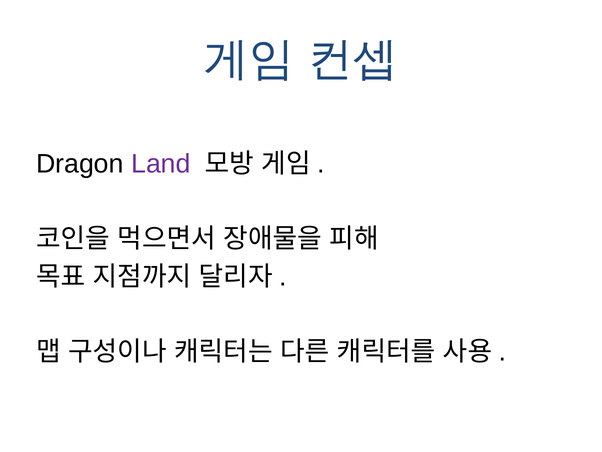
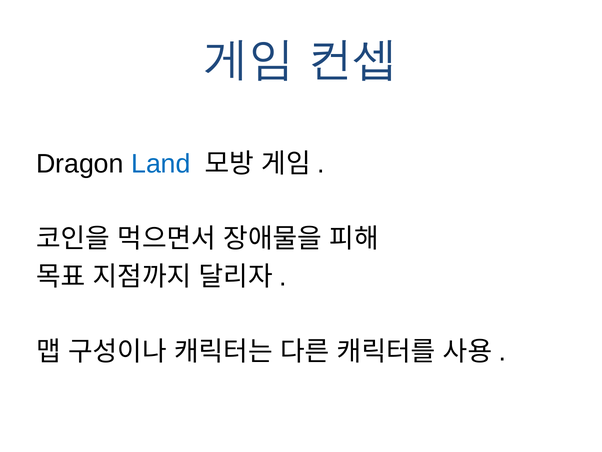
Land colour: purple -> blue
